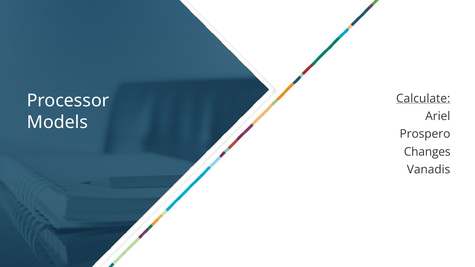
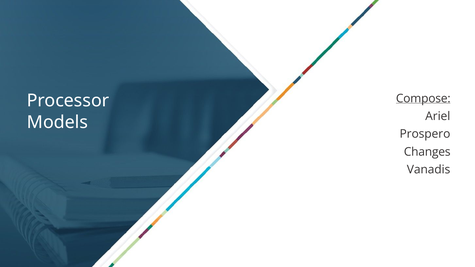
Calculate: Calculate -> Compose
